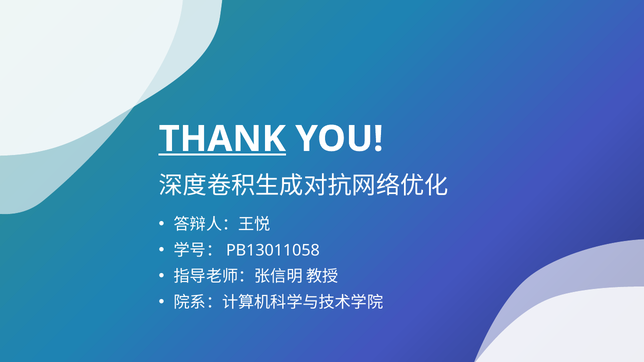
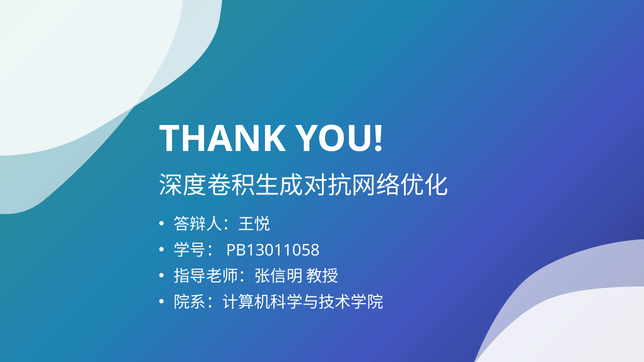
THANK underline: present -> none
